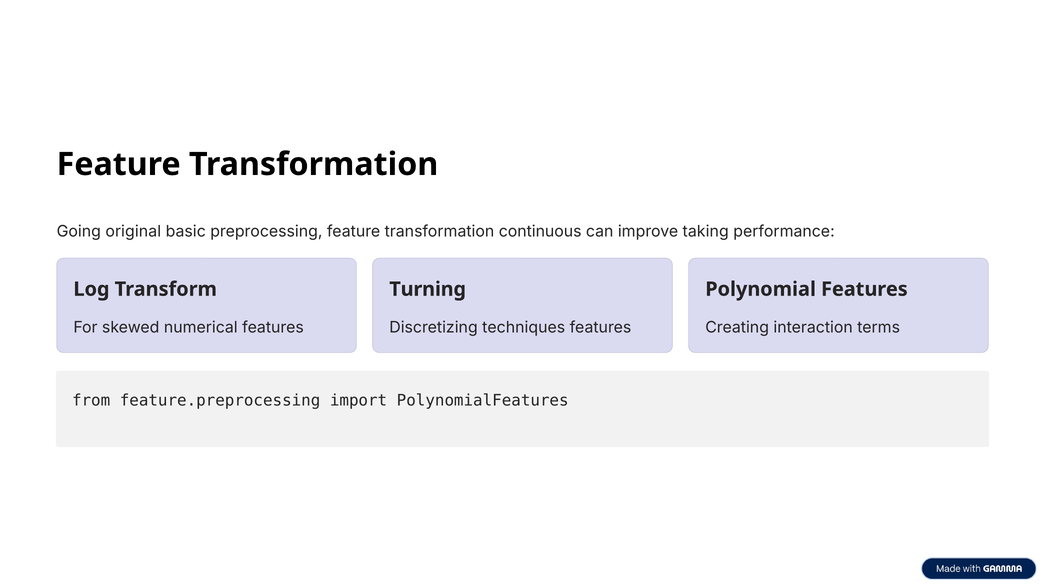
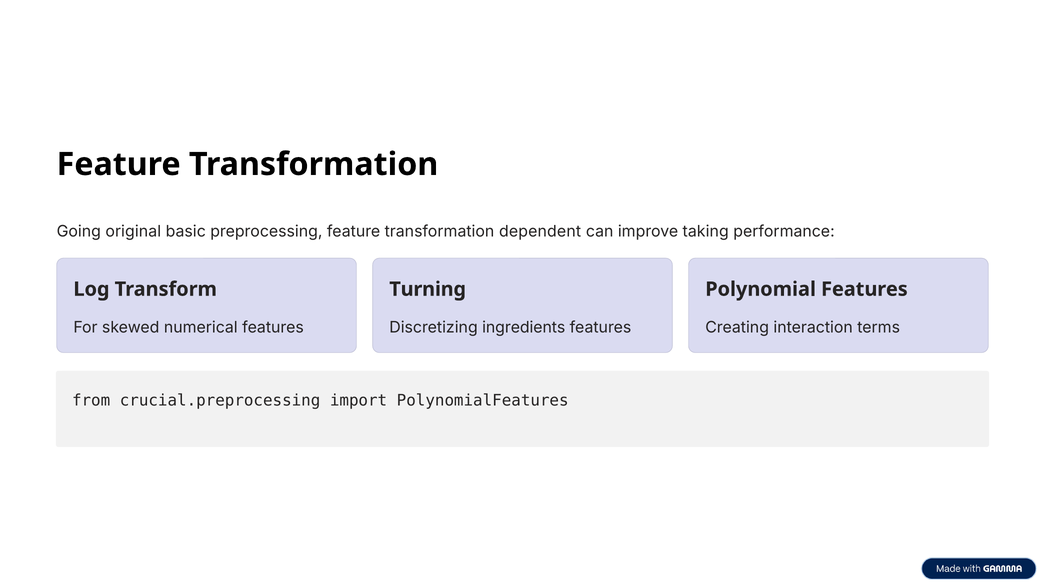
continuous: continuous -> dependent
techniques: techniques -> ingredients
feature.preprocessing: feature.preprocessing -> crucial.preprocessing
